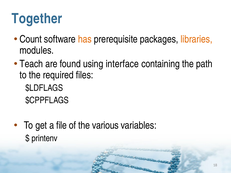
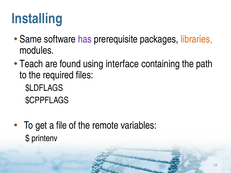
Together: Together -> Installing
Count: Count -> Same
has colour: orange -> purple
various: various -> remote
